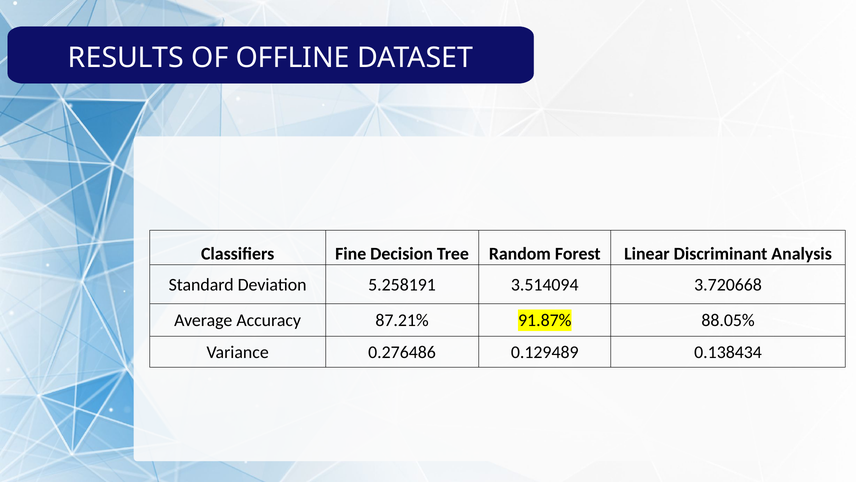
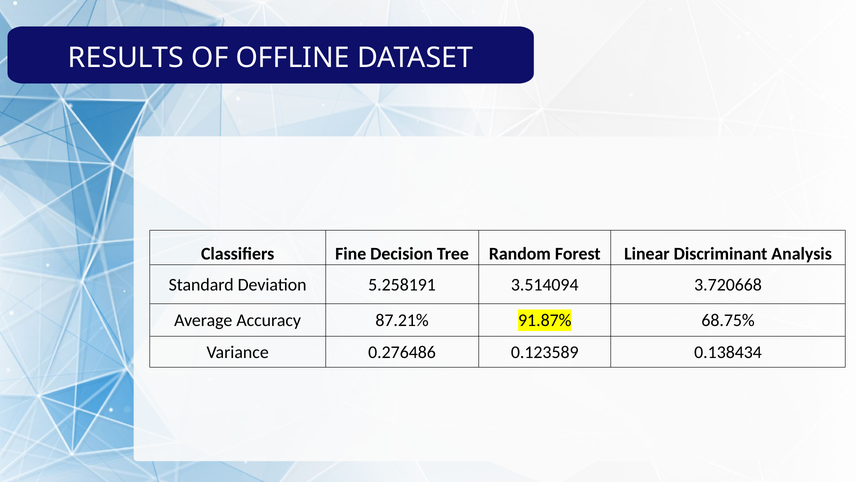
88.05%: 88.05% -> 68.75%
0.129489: 0.129489 -> 0.123589
